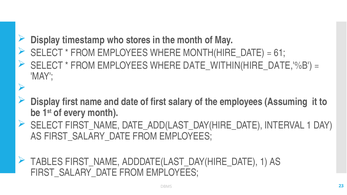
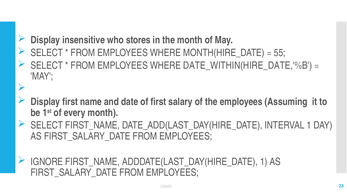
timestamp: timestamp -> insensitive
61: 61 -> 55
TABLES: TABLES -> IGNORE
